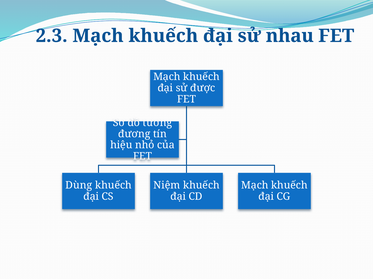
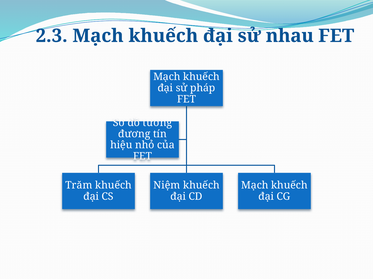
được: được -> pháp
Dùng: Dùng -> Trăm
